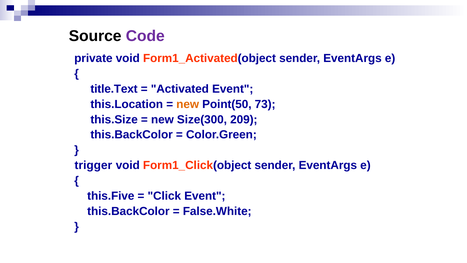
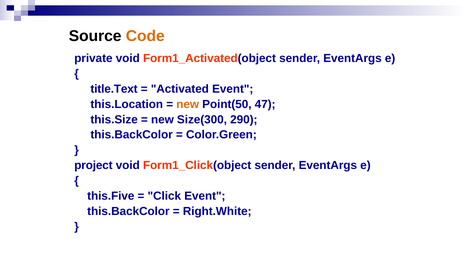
Code colour: purple -> orange
73: 73 -> 47
209: 209 -> 290
trigger: trigger -> project
False.White: False.White -> Right.White
